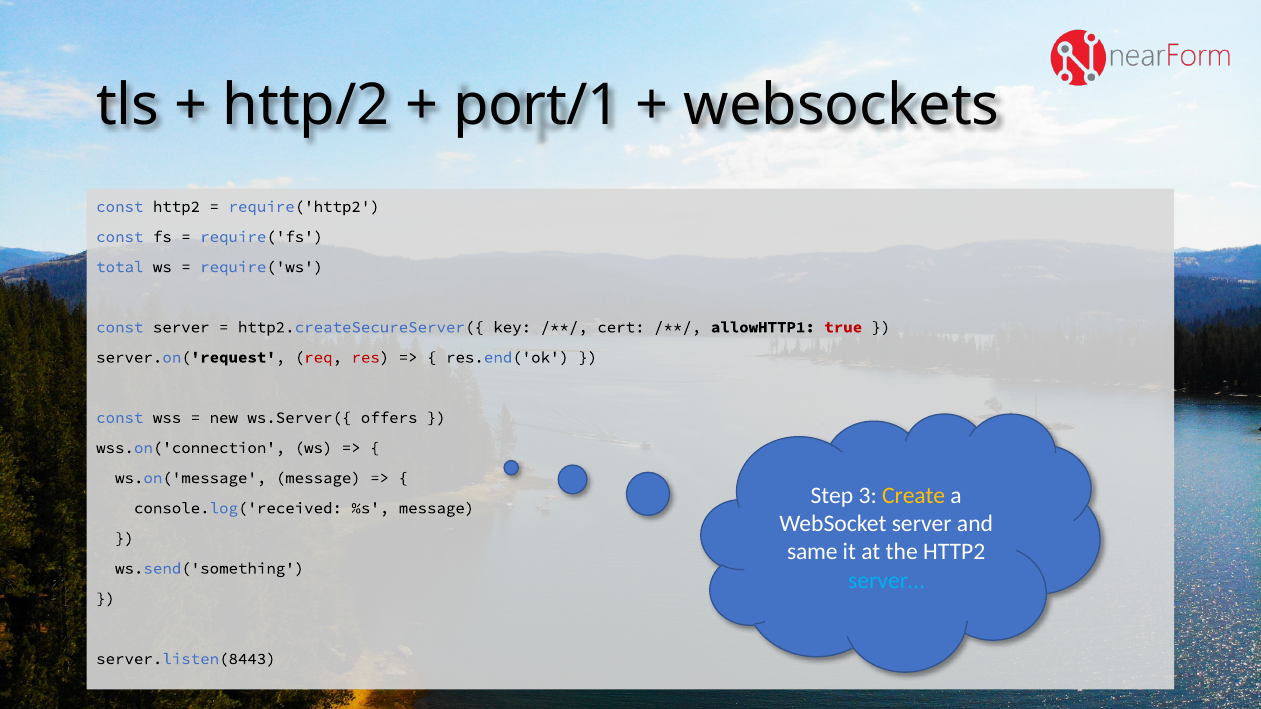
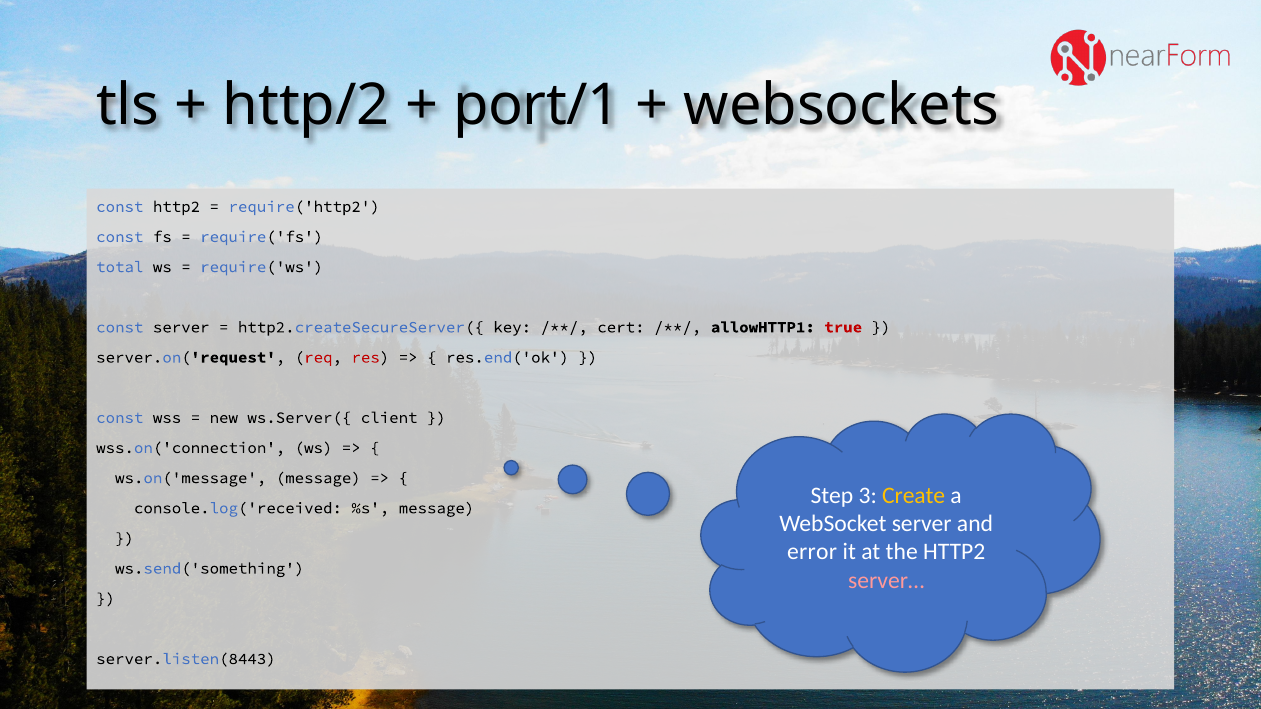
offers: offers -> client
same: same -> error
server… colour: light blue -> pink
